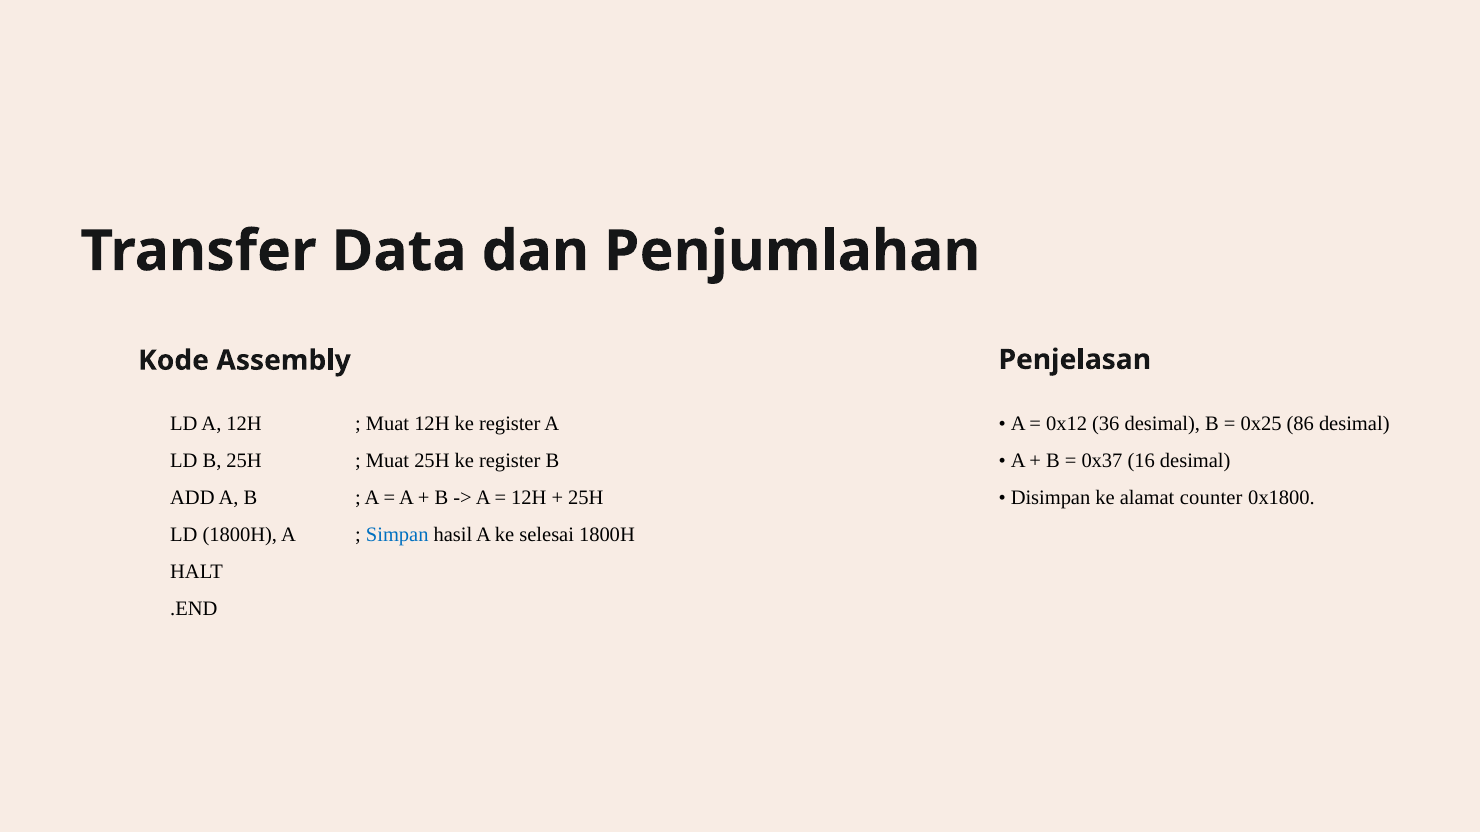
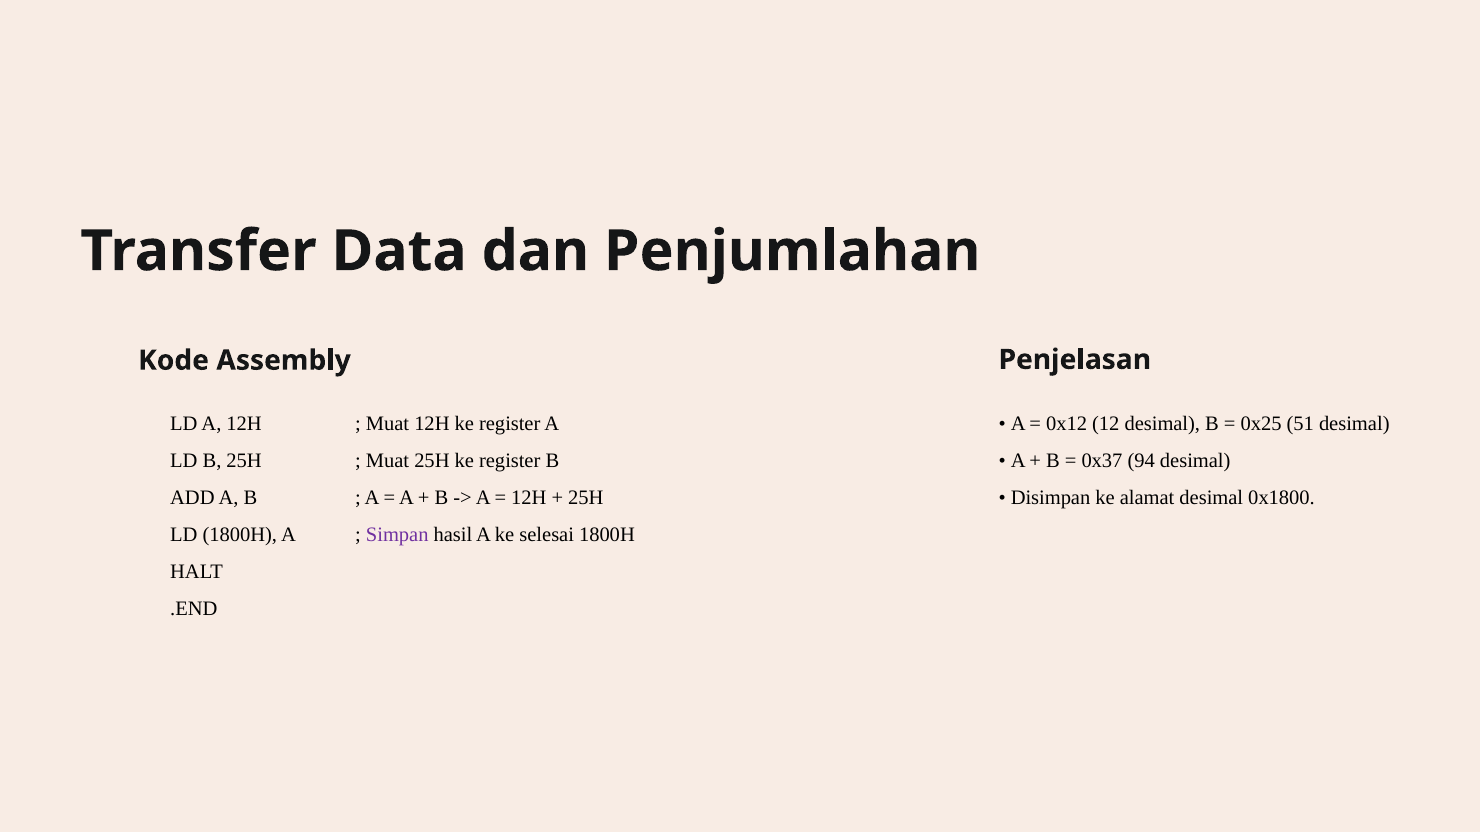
36: 36 -> 12
86: 86 -> 51
16: 16 -> 94
alamat counter: counter -> desimal
Simpan colour: blue -> purple
